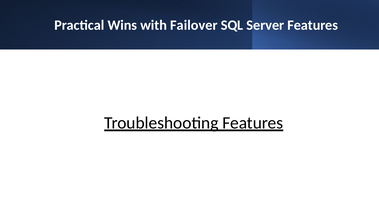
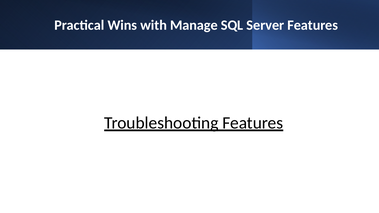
Failover: Failover -> Manage
